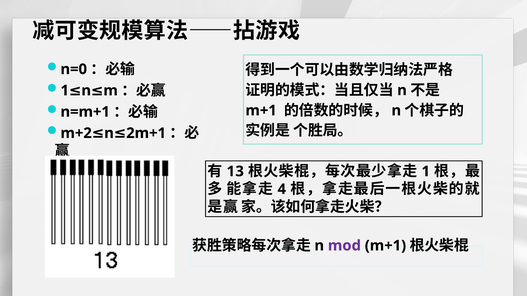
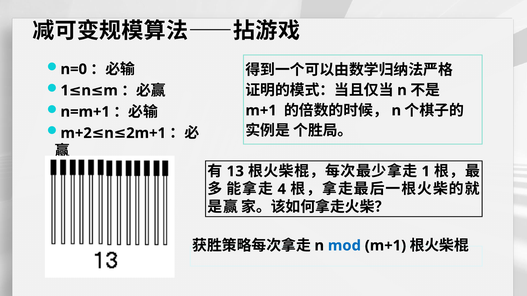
mod colour: purple -> blue
